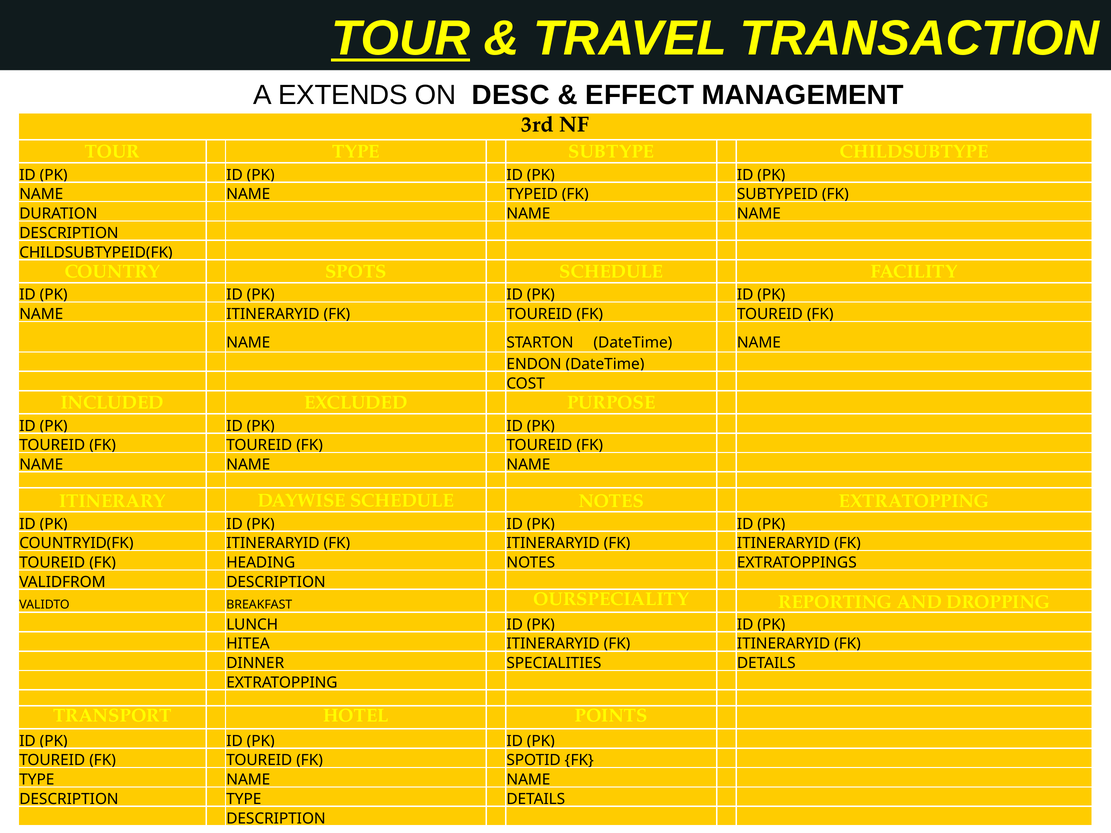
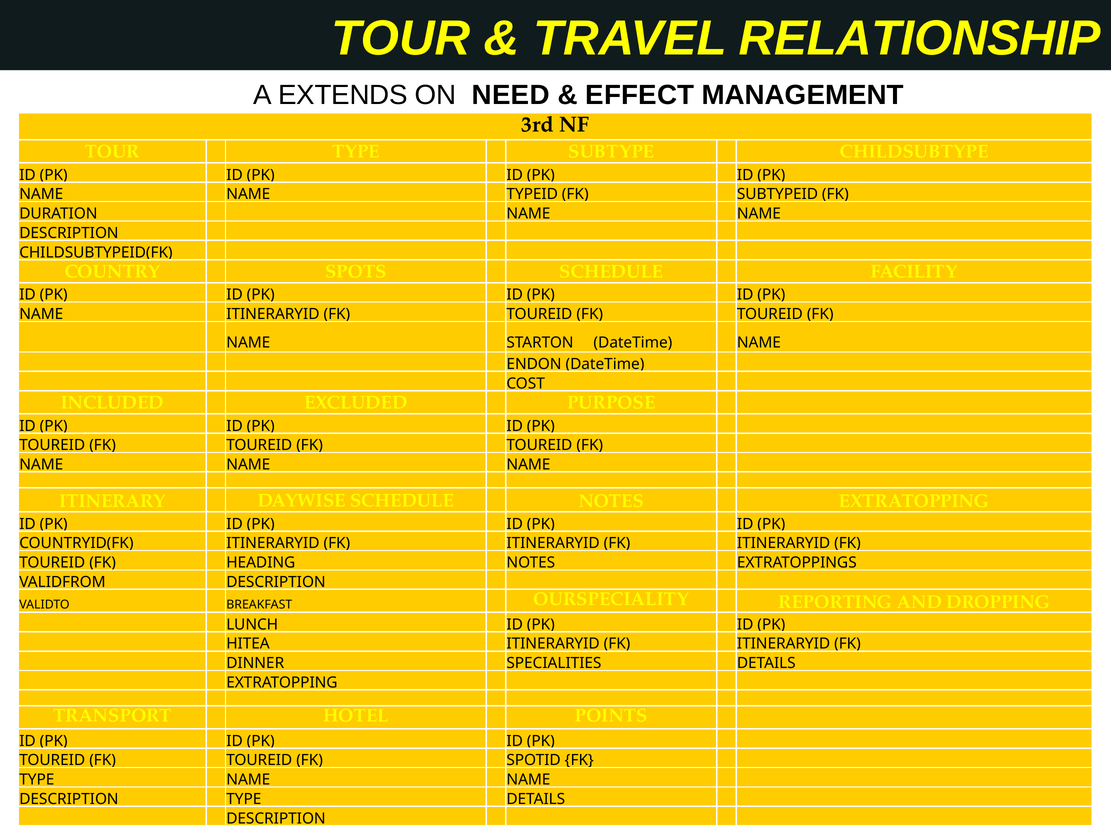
TOUR at (401, 39) underline: present -> none
TRANSACTION: TRANSACTION -> RELATIONSHIP
DESC: DESC -> NEED
